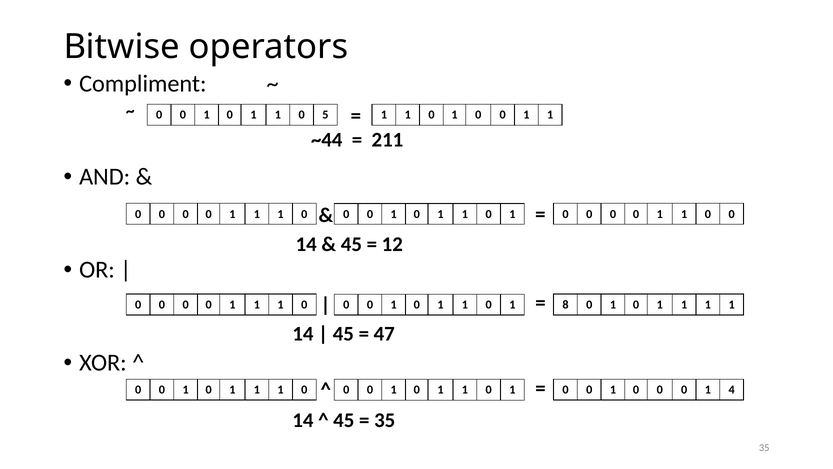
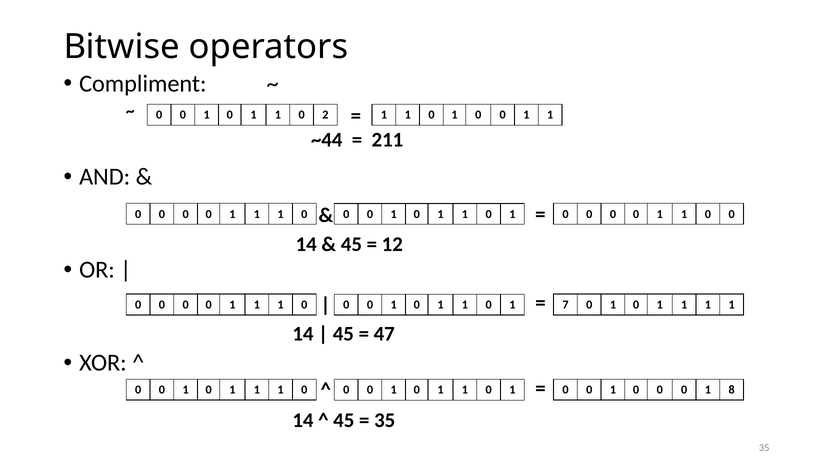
5: 5 -> 2
8: 8 -> 7
4: 4 -> 8
